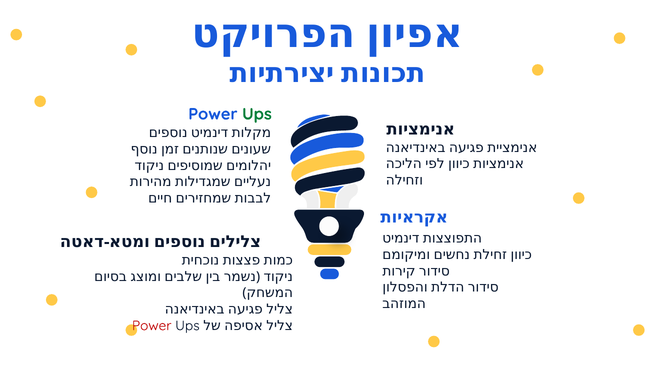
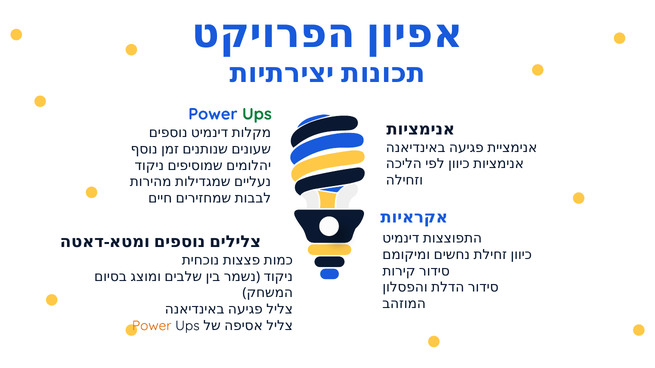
Power at (152, 326) colour: red -> orange
